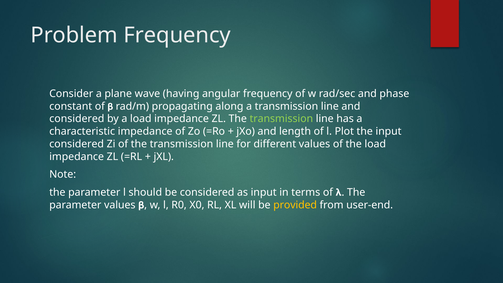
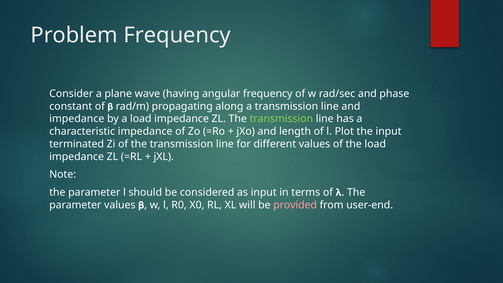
considered at (77, 119): considered -> impedance
considered at (77, 144): considered -> terminated
provided colour: yellow -> pink
